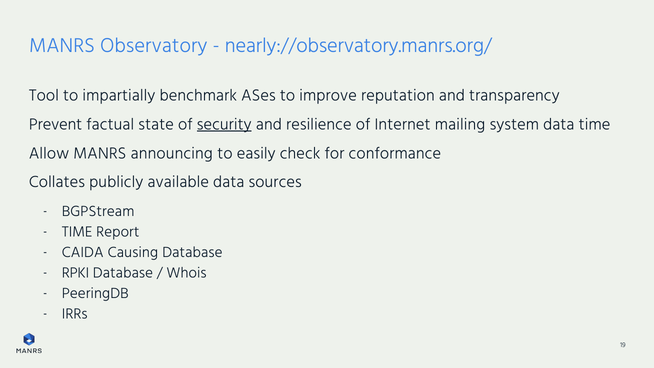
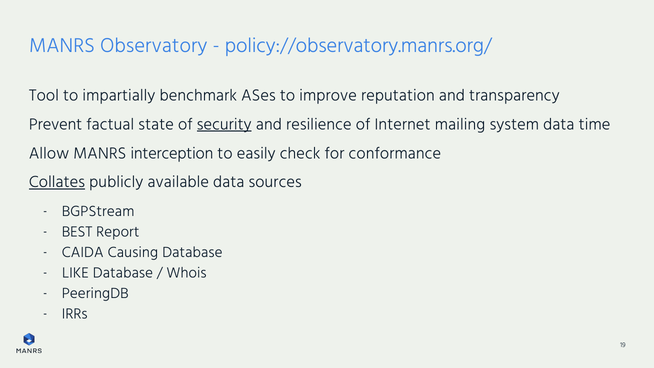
nearly://observatory.manrs.org/: nearly://observatory.manrs.org/ -> policy://observatory.manrs.org/
announcing: announcing -> interception
Collates underline: none -> present
TIME at (77, 232): TIME -> BEST
RPKI: RPKI -> LIKE
